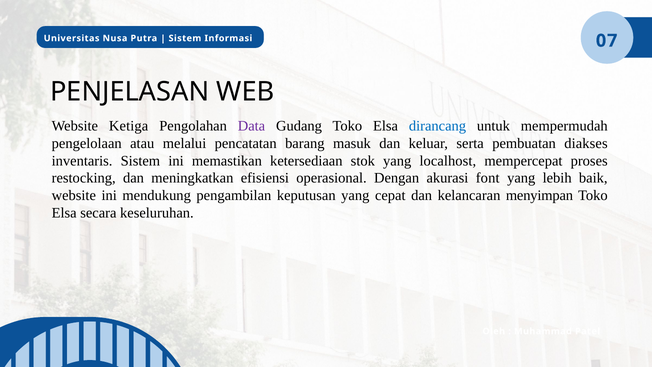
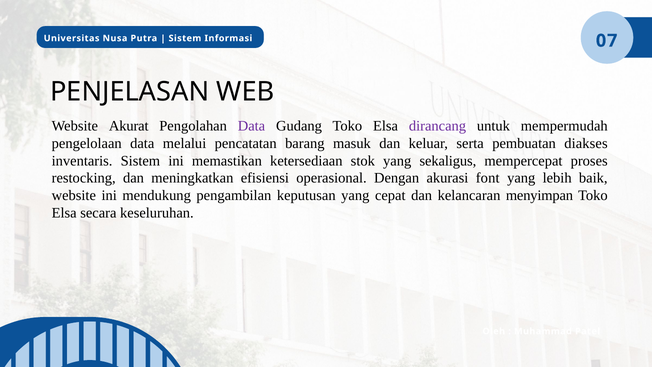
Ketiga: Ketiga -> Akurat
dirancang colour: blue -> purple
pengelolaan atau: atau -> data
localhost: localhost -> sekaligus
